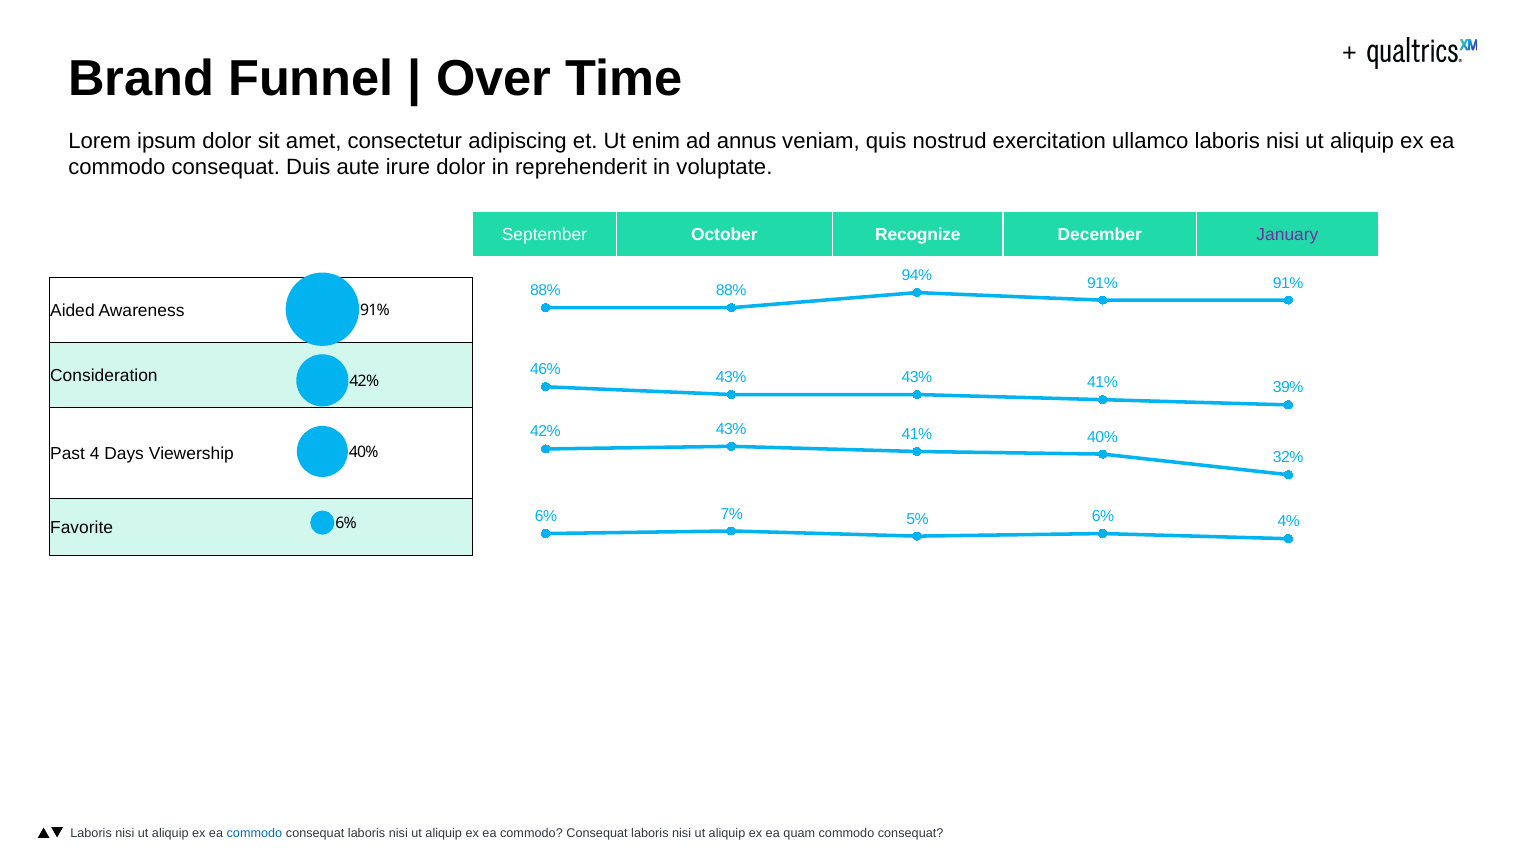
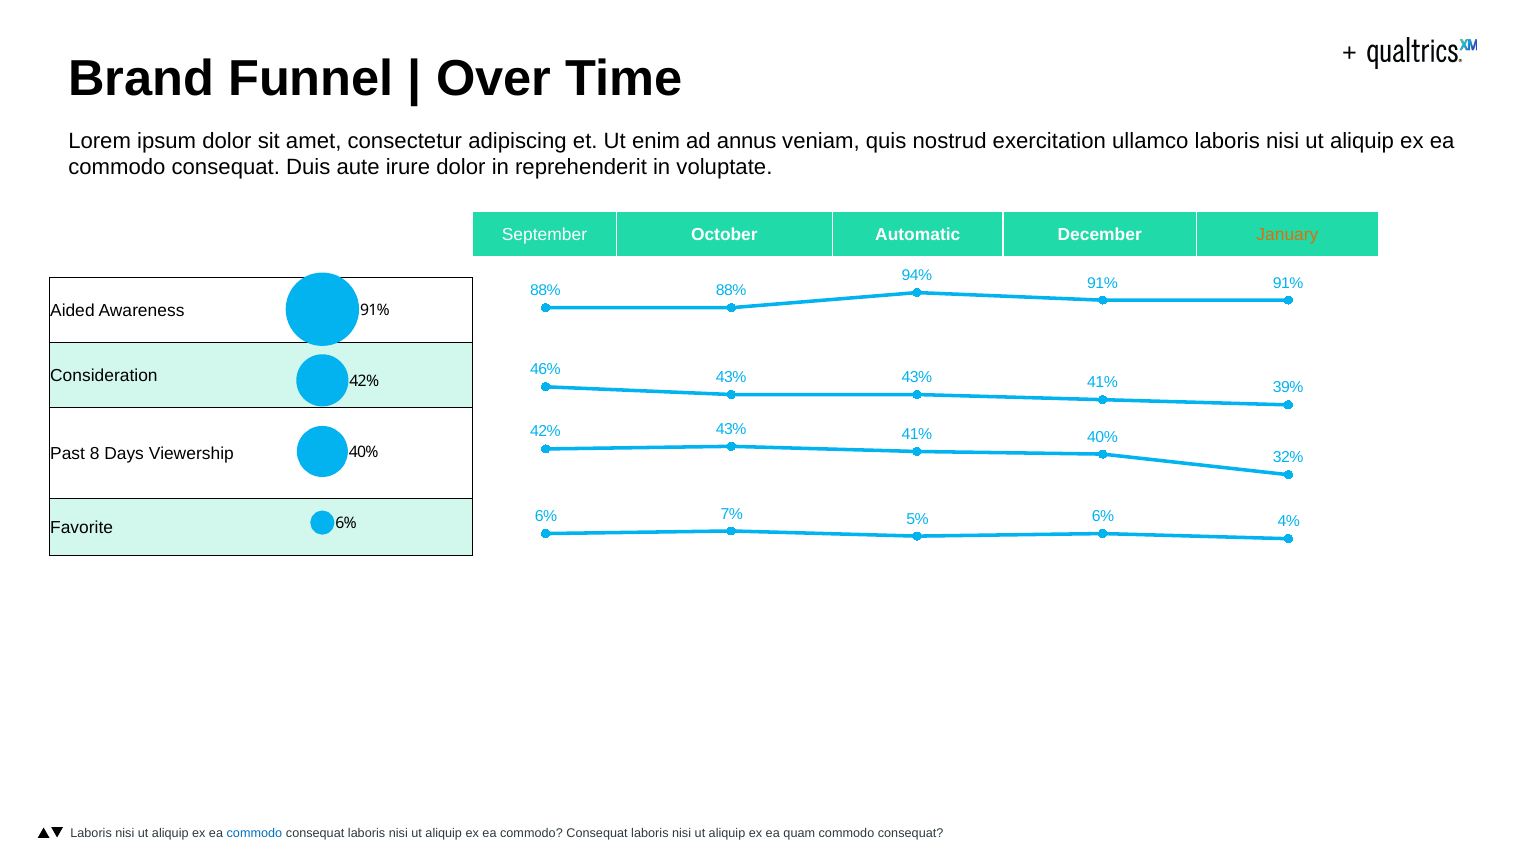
Recognize: Recognize -> Automatic
January colour: purple -> orange
4: 4 -> 8
